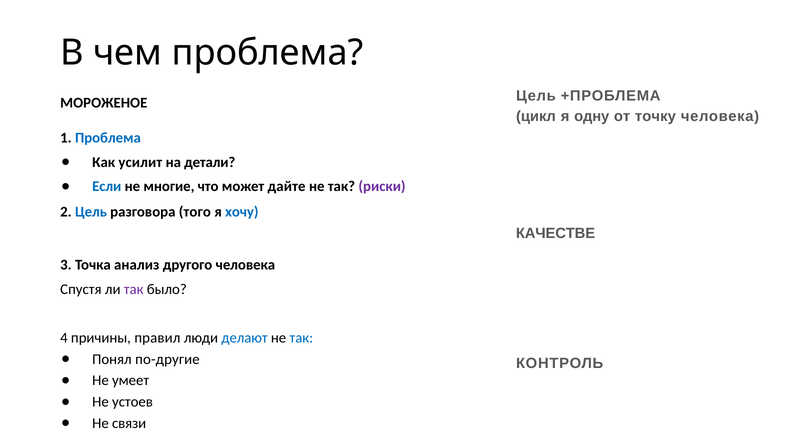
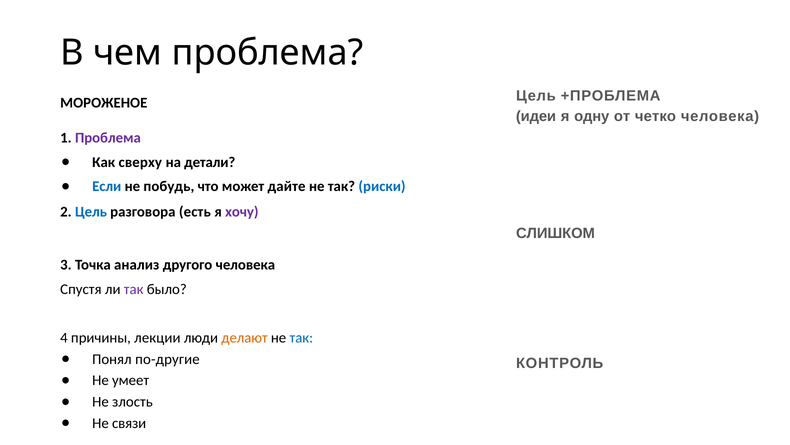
цикл: цикл -> идеи
точку: точку -> четко
Проблема at (108, 138) colour: blue -> purple
усилит: усилит -> сверху
многие: многие -> побудь
риски colour: purple -> blue
того: того -> есть
хочу colour: blue -> purple
КАЧЕСТВЕ: КАЧЕСТВЕ -> СЛИШКОМ
правил: правил -> лекции
делают colour: blue -> orange
устоев: устоев -> злость
